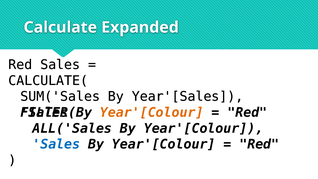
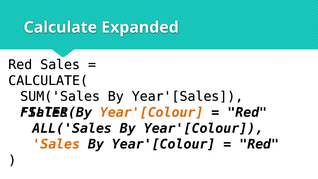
Sales at (56, 144) colour: blue -> orange
